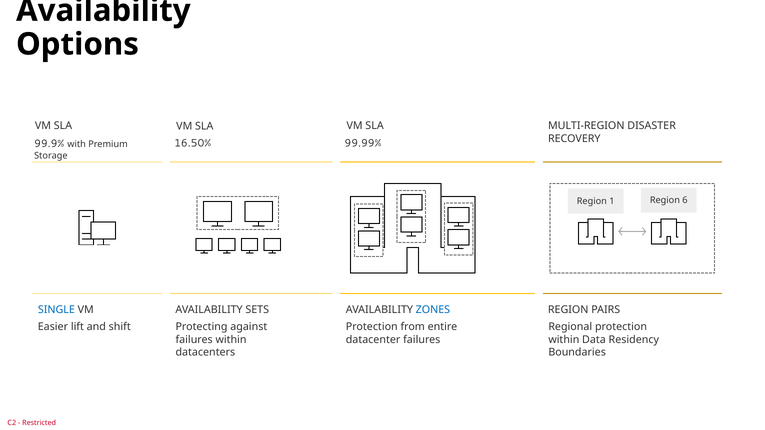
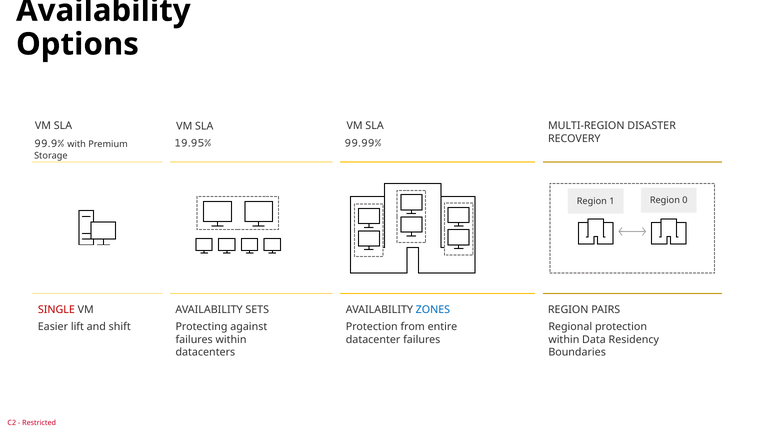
16.50%: 16.50% -> 19.95%
6: 6 -> 0
SINGLE colour: blue -> red
